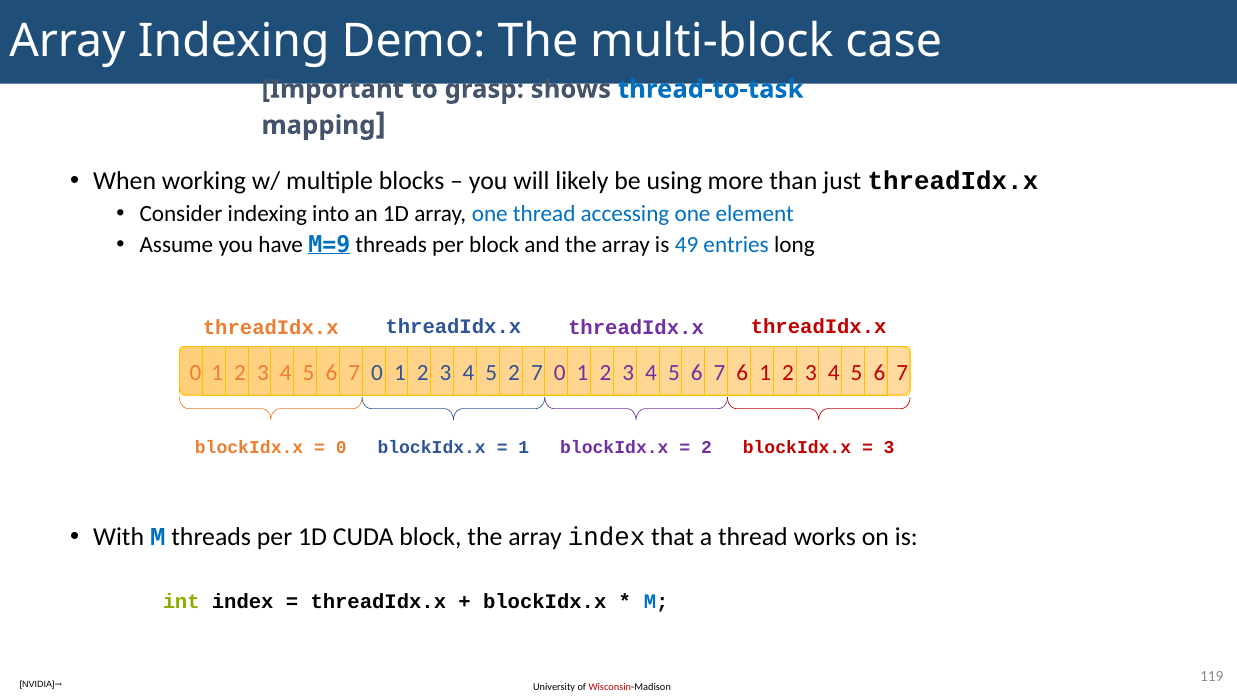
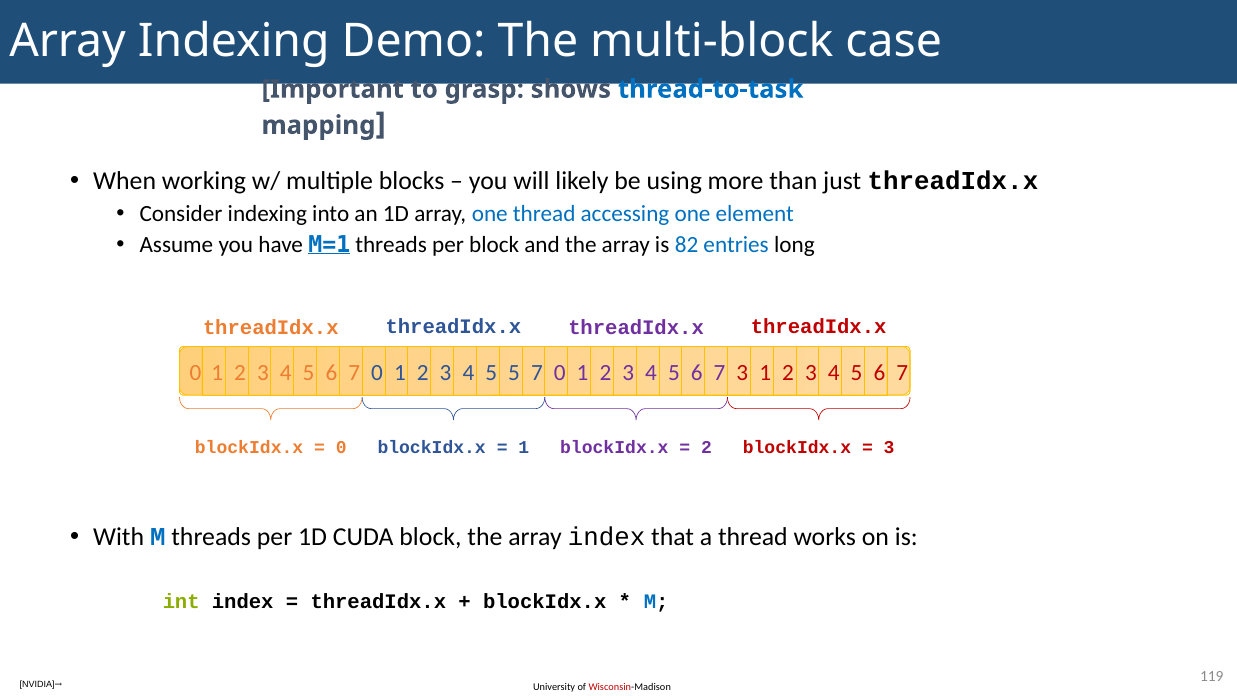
M=9: M=9 -> M=1
49: 49 -> 82
5 2: 2 -> 5
7 6: 6 -> 3
